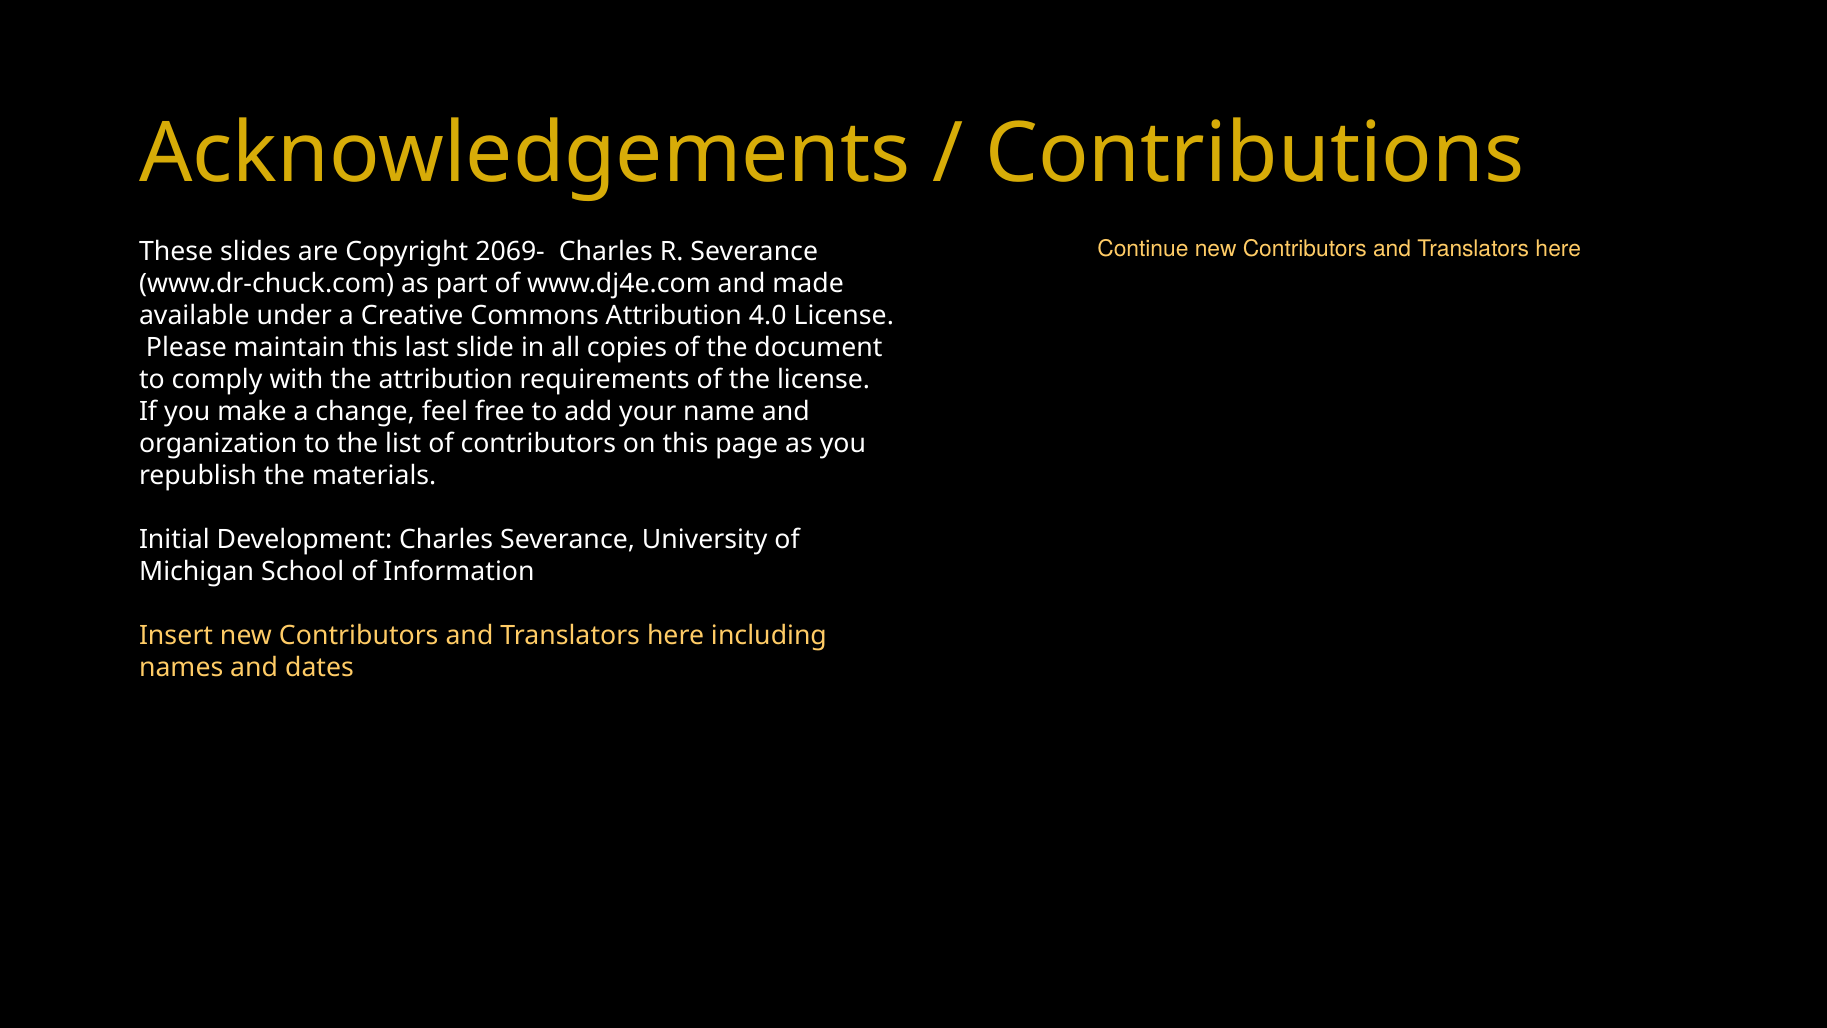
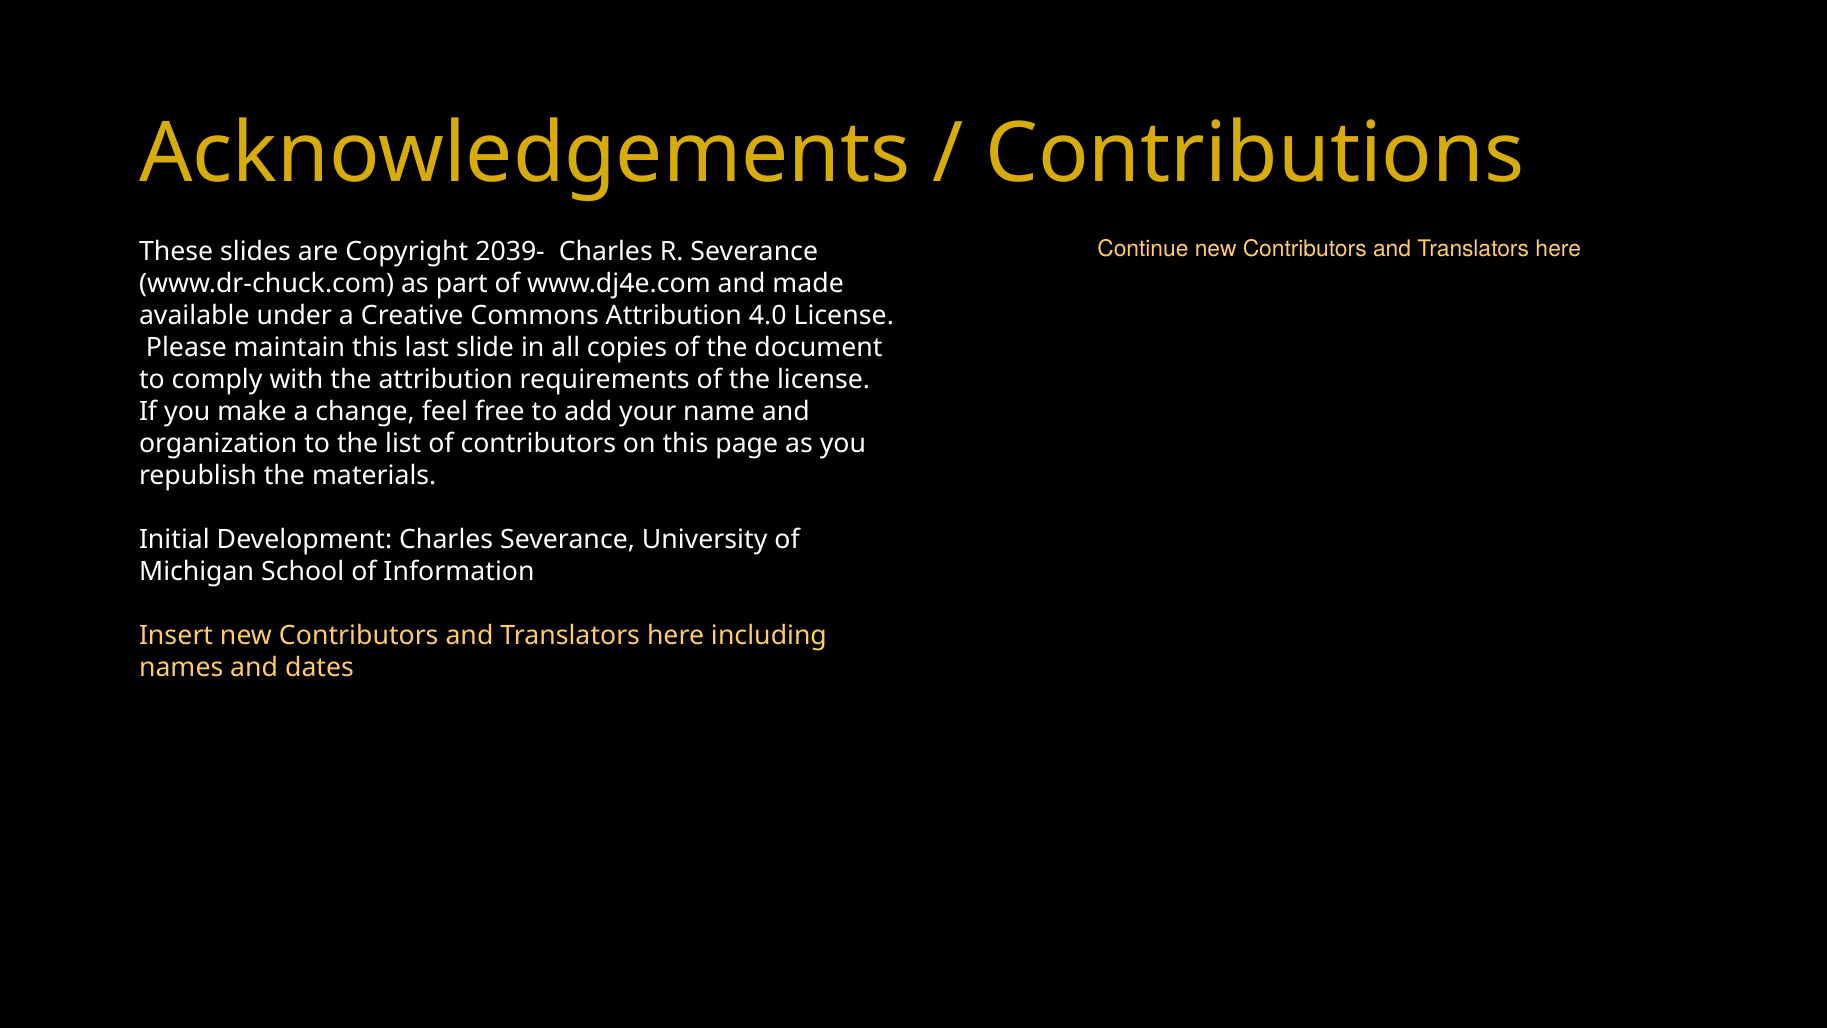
2069-: 2069- -> 2039-
